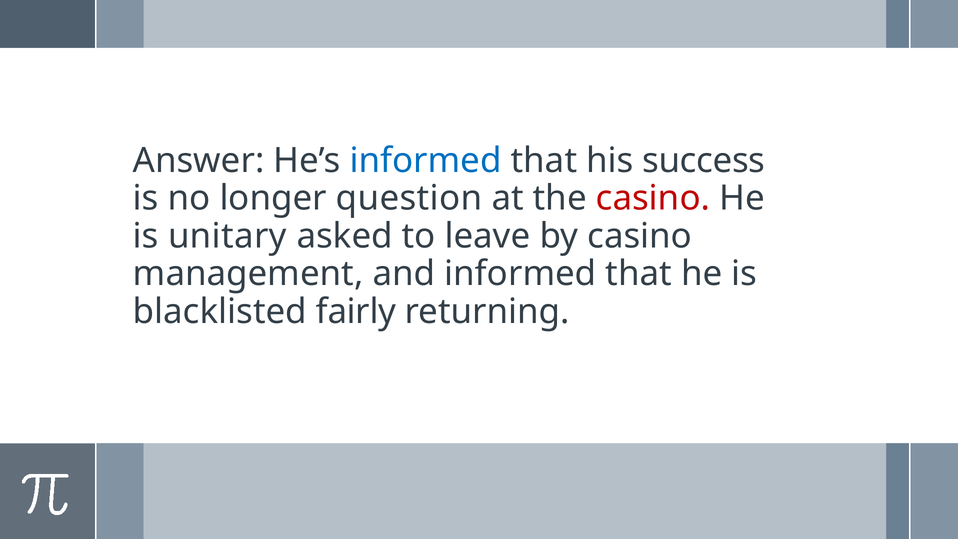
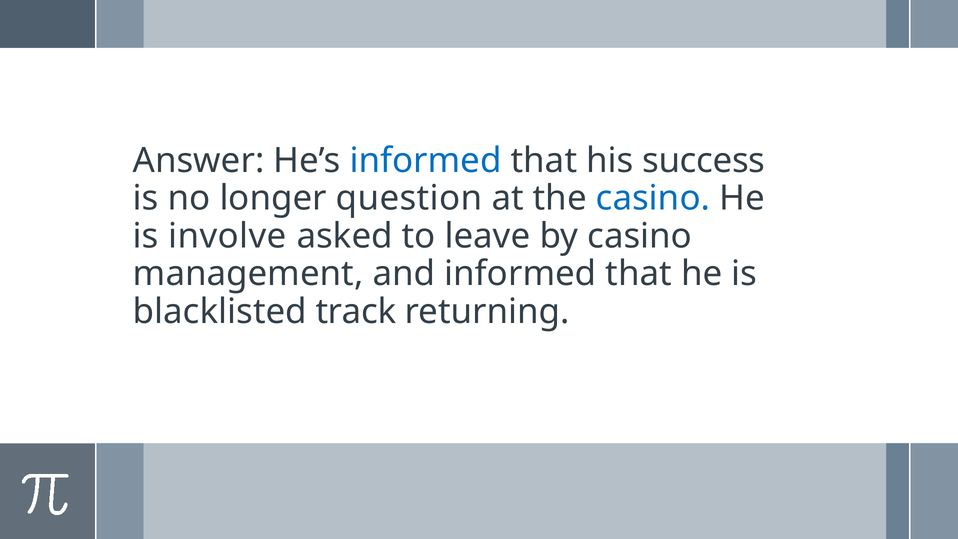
casino at (653, 198) colour: red -> blue
unitary: unitary -> involve
fairly: fairly -> track
